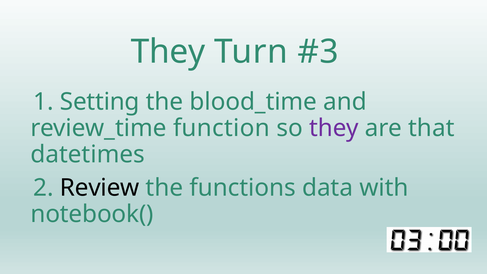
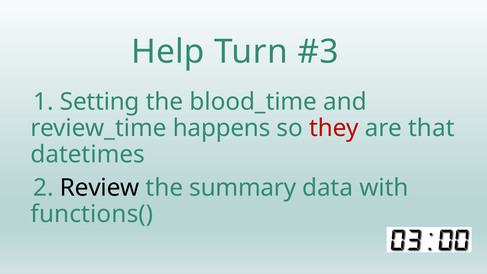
They at (168, 52): They -> Help
function: function -> happens
they at (334, 128) colour: purple -> red
functions: functions -> summary
notebook(: notebook( -> functions(
